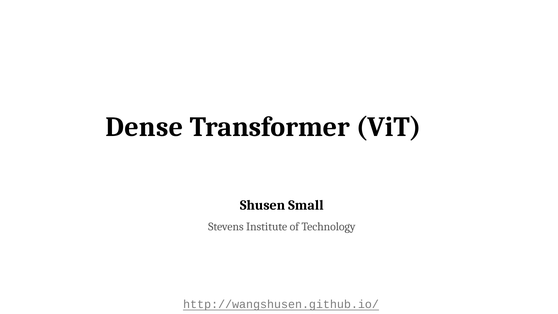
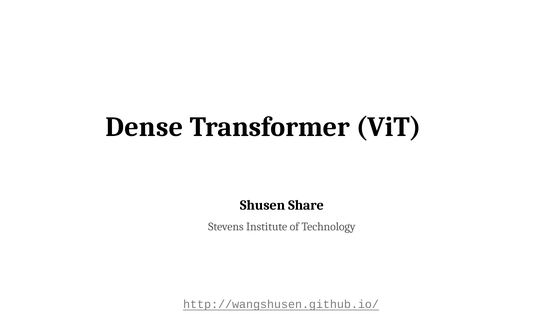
Small: Small -> Share
